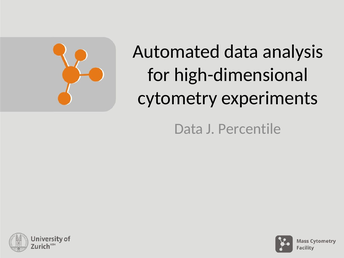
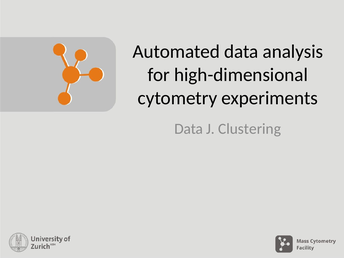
Percentile: Percentile -> Clustering
